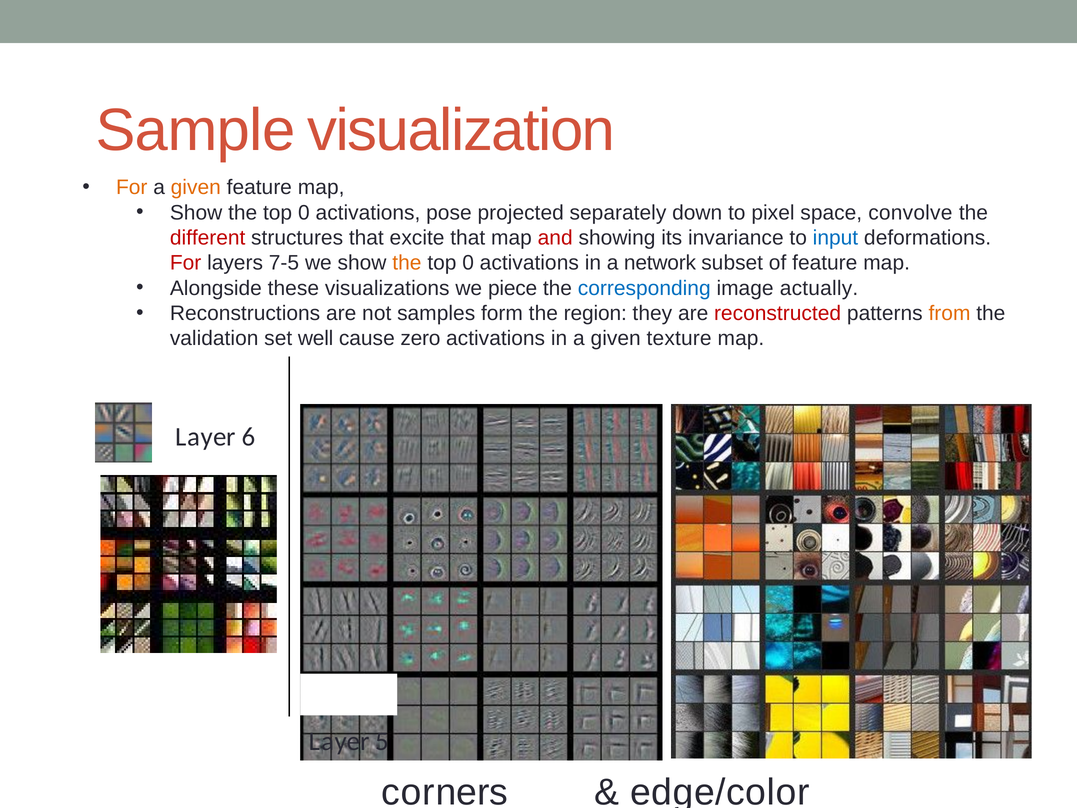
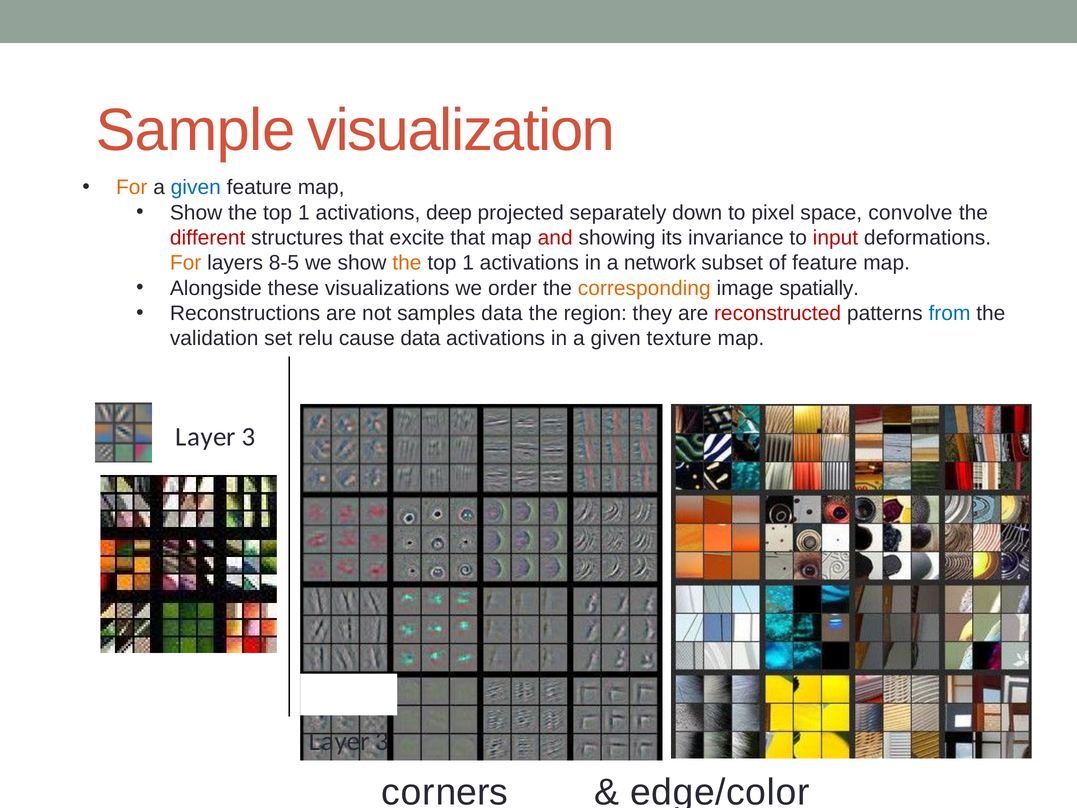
given at (196, 187) colour: orange -> blue
0 at (304, 213): 0 -> 1
pose: pose -> deep
input colour: blue -> red
For at (186, 263) colour: red -> orange
7-5: 7-5 -> 8-5
0 at (468, 263): 0 -> 1
piece: piece -> order
corresponding colour: blue -> orange
actually: actually -> spatially
samples form: form -> data
from colour: orange -> blue
well: well -> relu
cause zero: zero -> data
6 at (249, 437): 6 -> 3
5 at (382, 741): 5 -> 3
